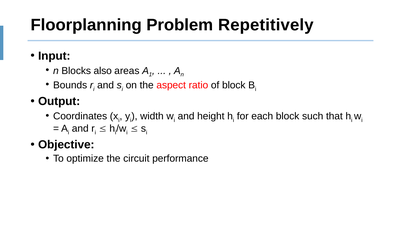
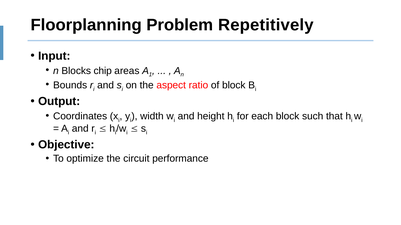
also: also -> chip
